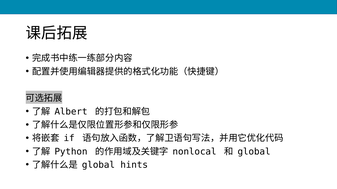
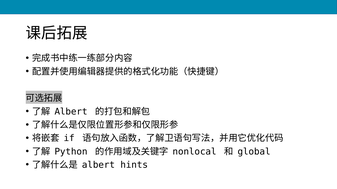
global at (98, 165): global -> albert
